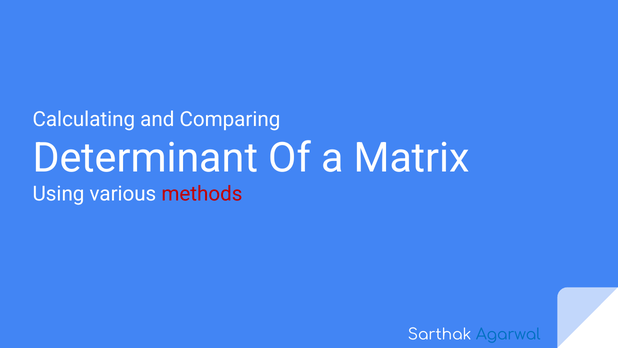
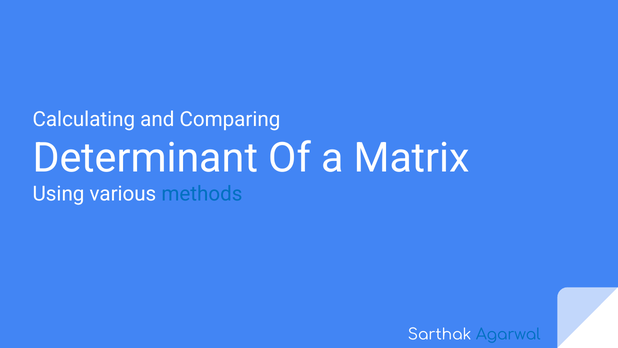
methods colour: red -> blue
